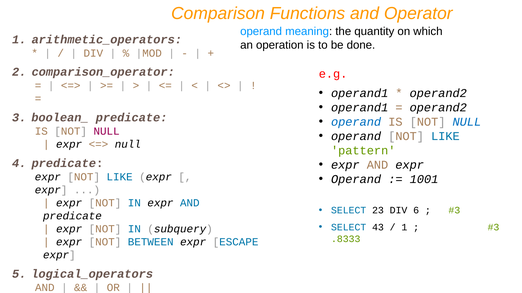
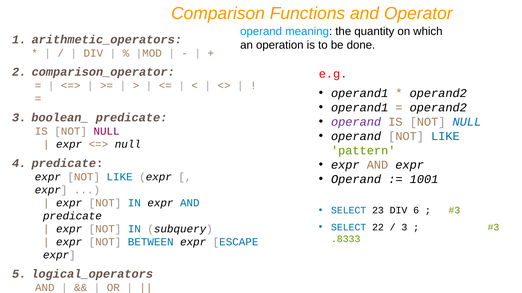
operand at (356, 122) colour: blue -> purple
43: 43 -> 22
1 at (404, 228): 1 -> 3
